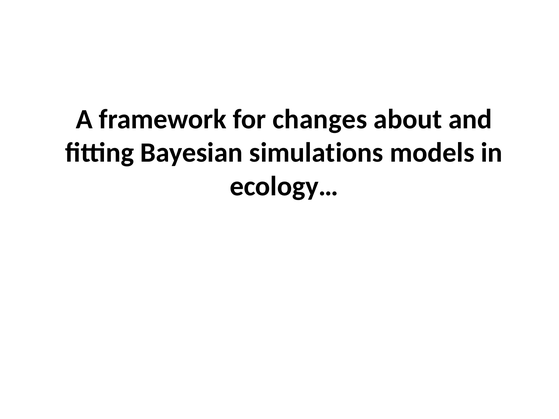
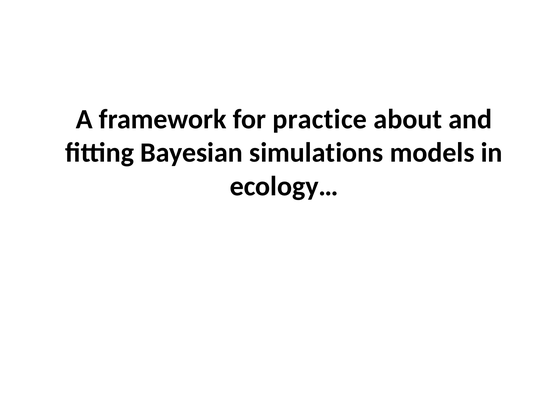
changes: changes -> practice
